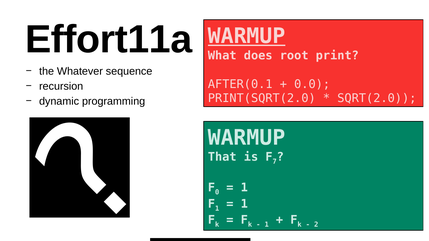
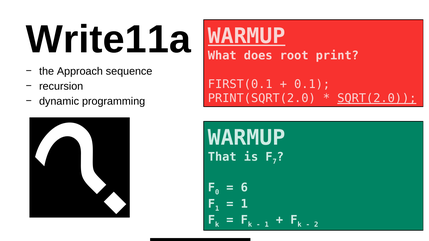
Effort11a: Effort11a -> Write11a
Whatever: Whatever -> Approach
AFTER(0.1: AFTER(0.1 -> FIRST(0.1
0.0: 0.0 -> 0.1
SQRT(2.0 underline: none -> present
1 at (244, 188): 1 -> 6
